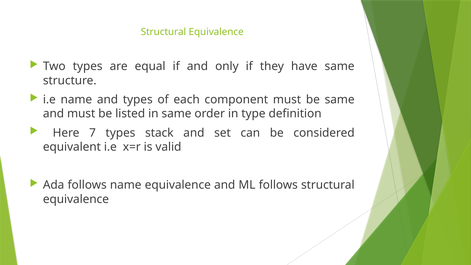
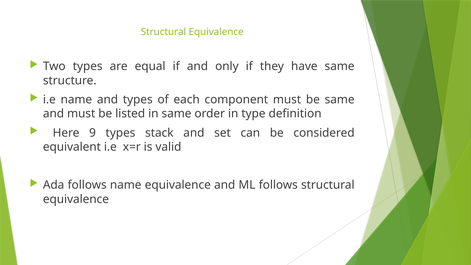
7: 7 -> 9
